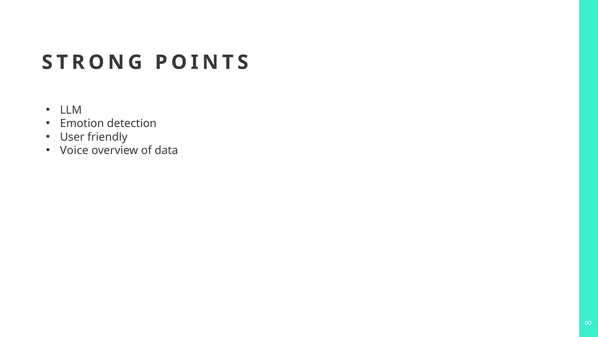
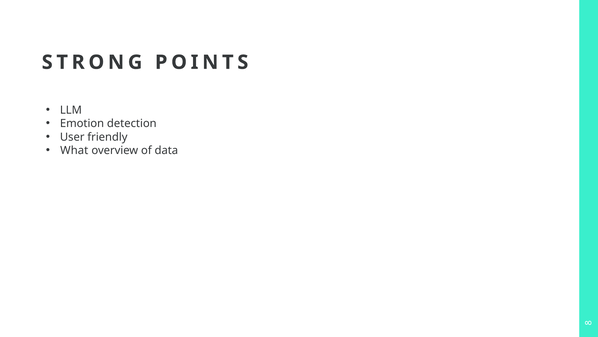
Voice: Voice -> What
